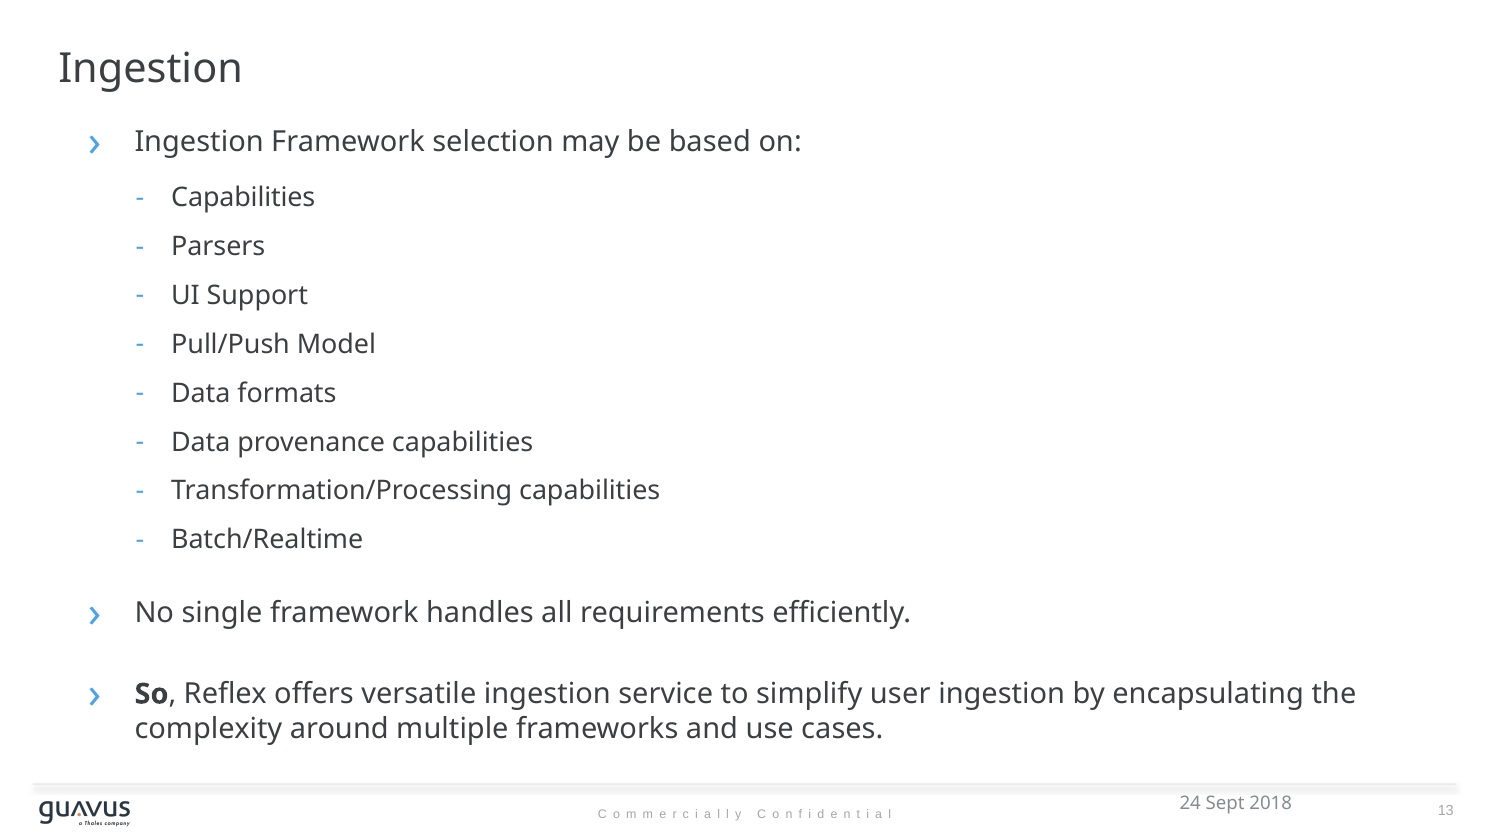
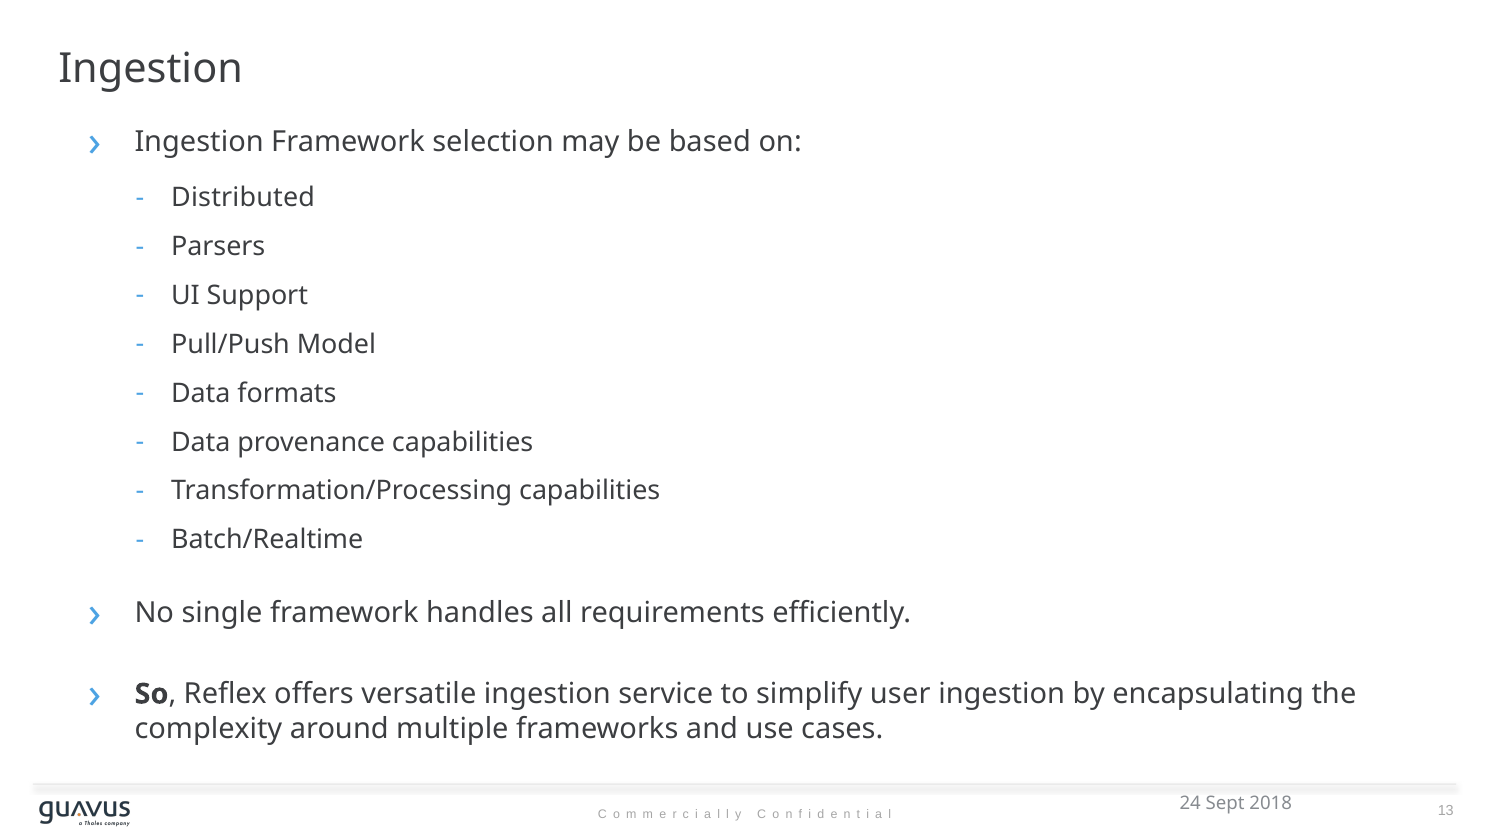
Capabilities at (243, 198): Capabilities -> Distributed
